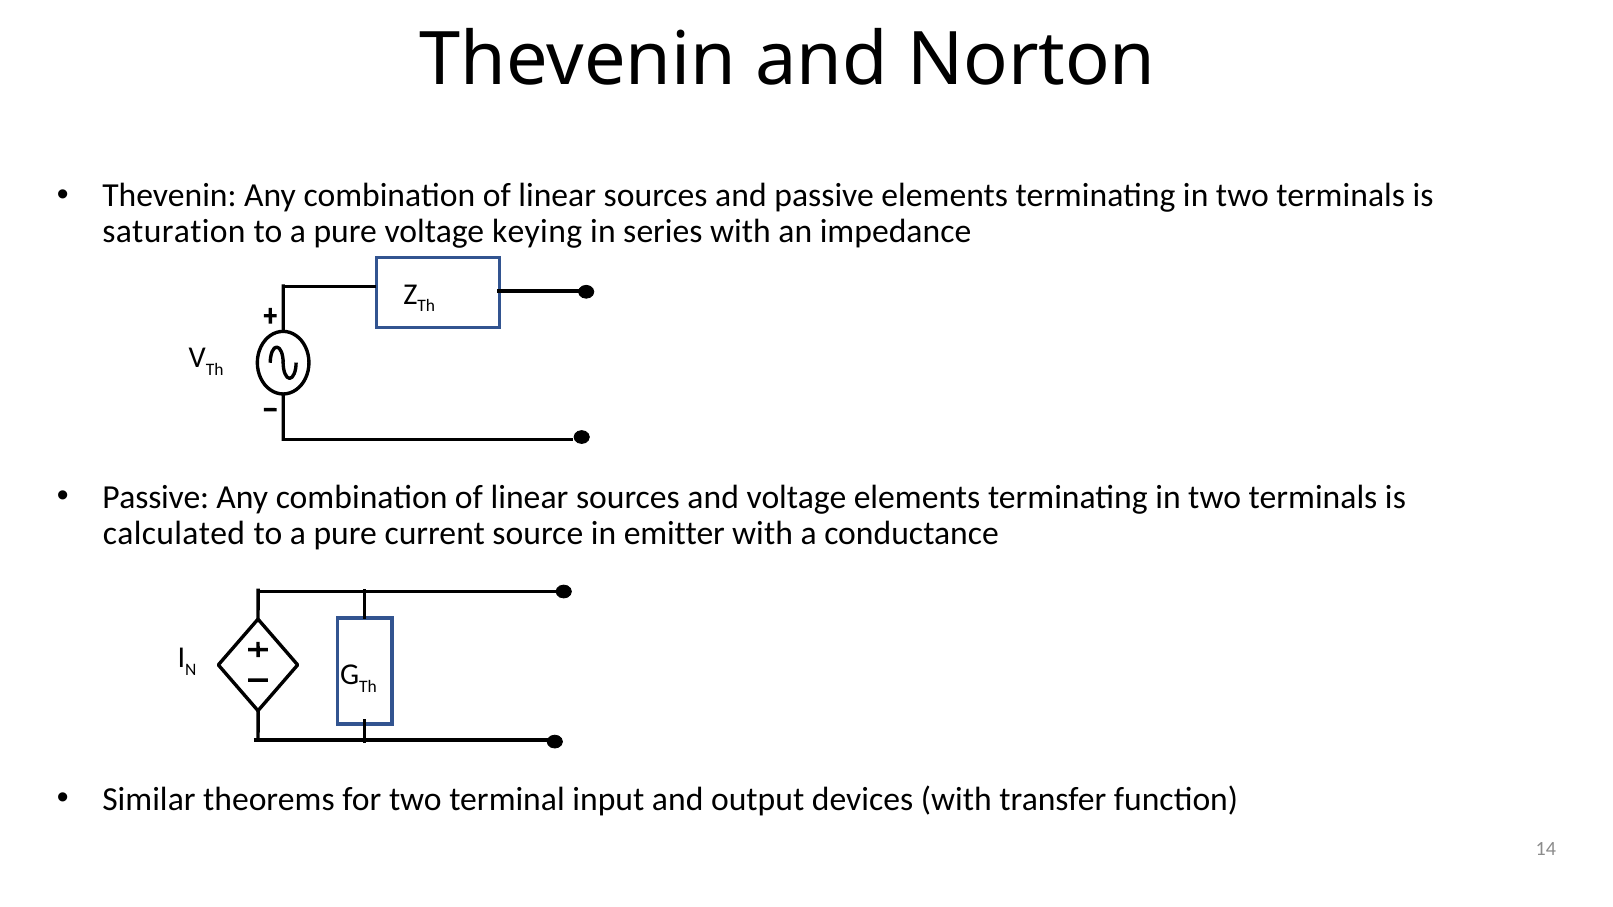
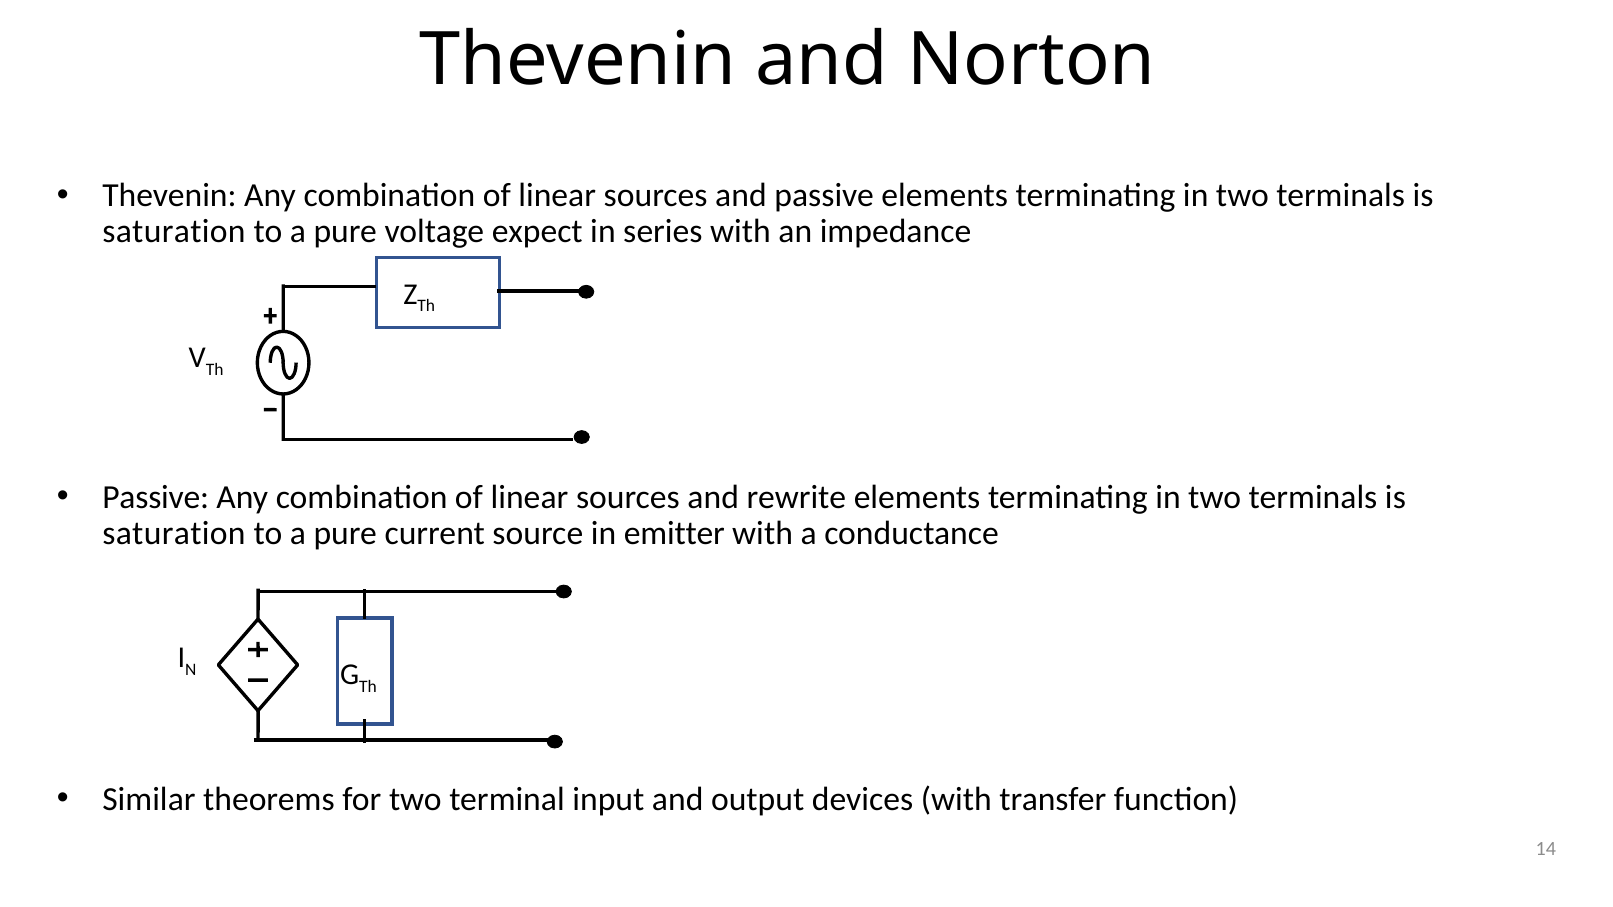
keying: keying -> expect
and voltage: voltage -> rewrite
calculated at (174, 534): calculated -> saturation
